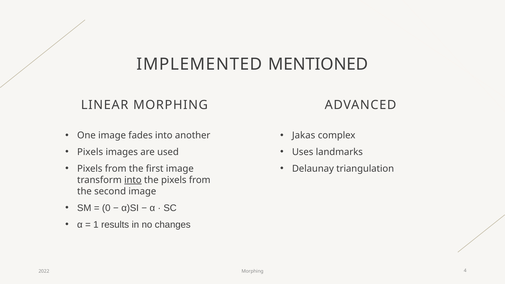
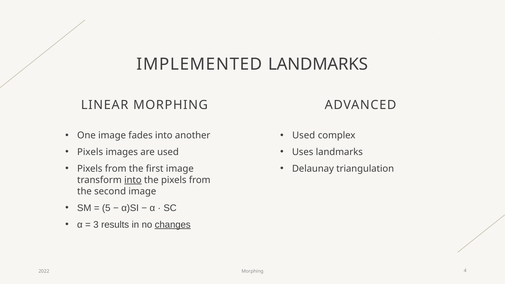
IMPLEMENTED MENTIONED: MENTIONED -> LANDMARKS
Jakas at (304, 135): Jakas -> Used
0: 0 -> 5
1: 1 -> 3
changes underline: none -> present
